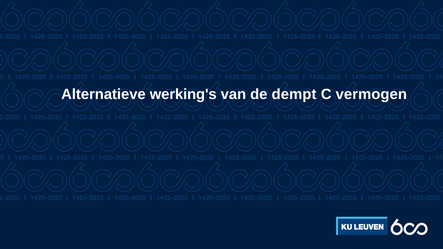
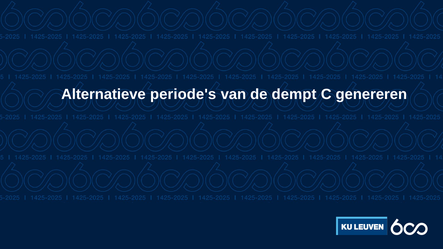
werking's: werking's -> periode's
vermogen: vermogen -> genereren
